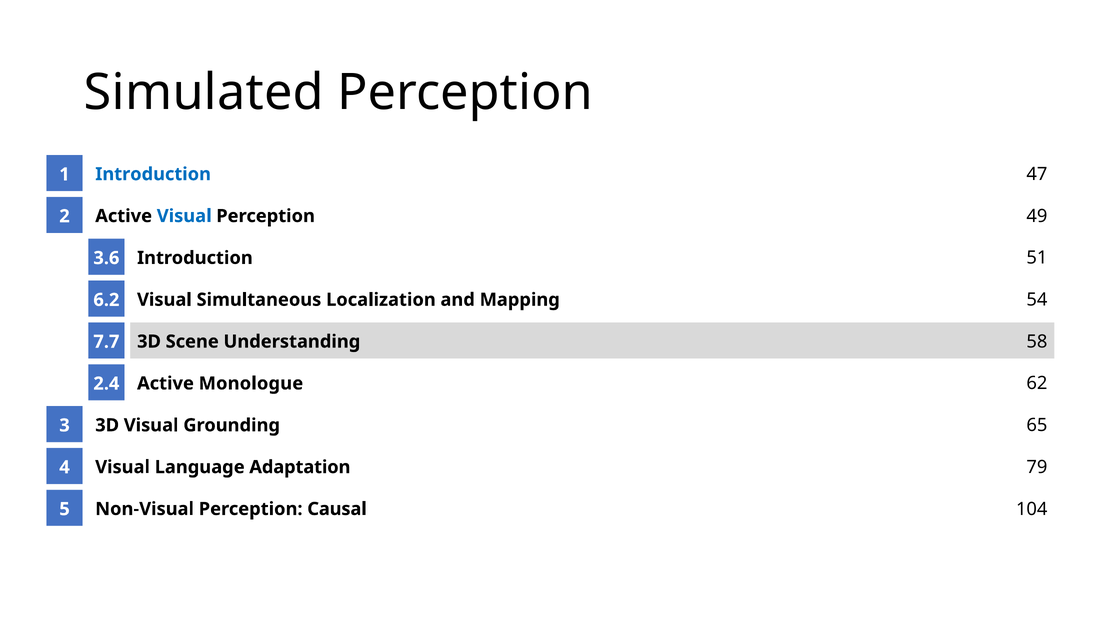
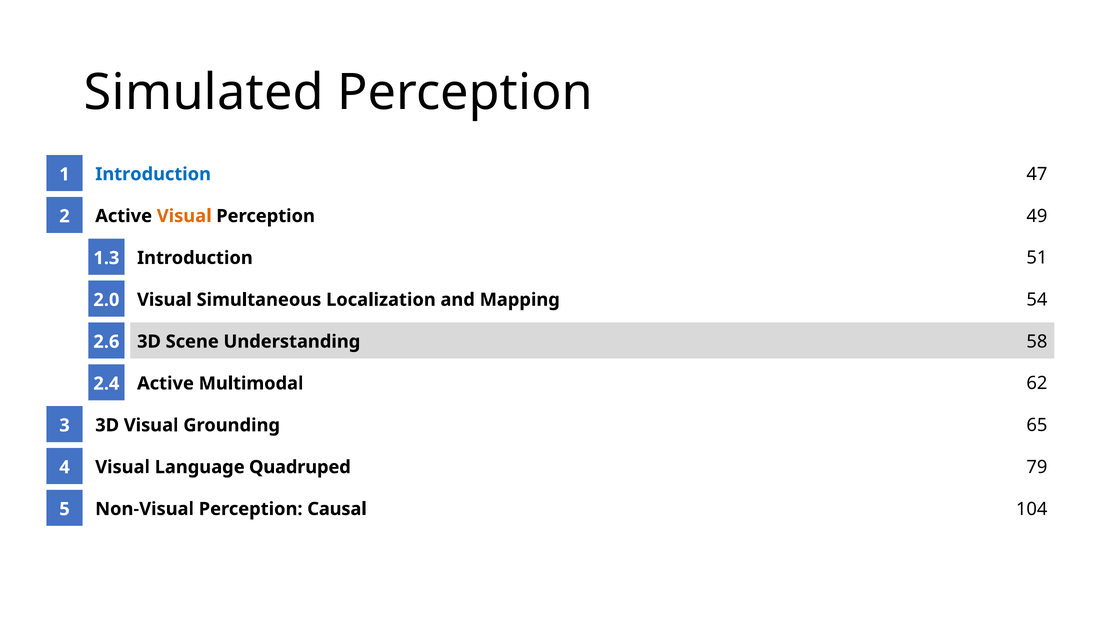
Visual at (184, 216) colour: blue -> orange
3.6: 3.6 -> 1.3
6.2: 6.2 -> 2.0
7.7: 7.7 -> 2.6
Monologue: Monologue -> Multimodal
Adaptation: Adaptation -> Quadruped
